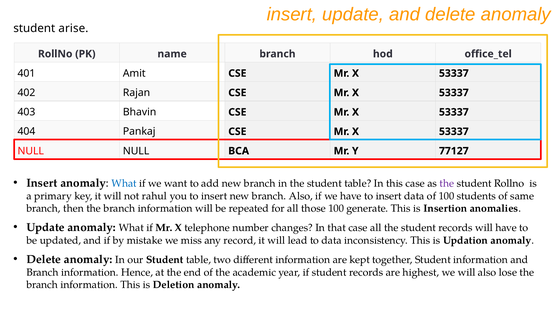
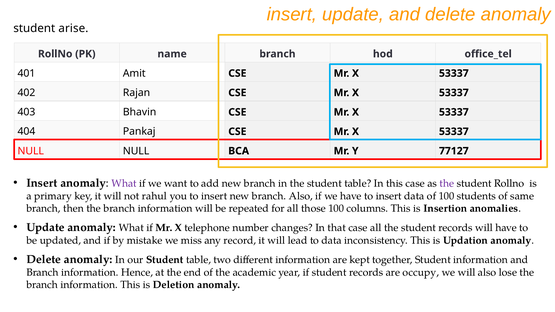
What at (124, 183) colour: blue -> purple
generate: generate -> columns
highest: highest -> occupy
